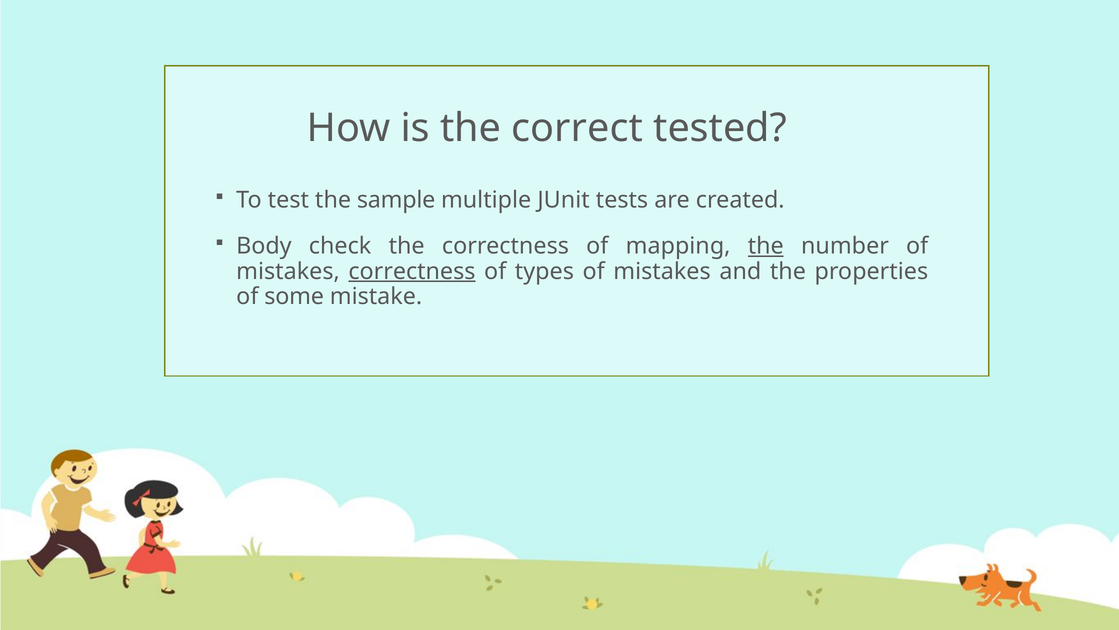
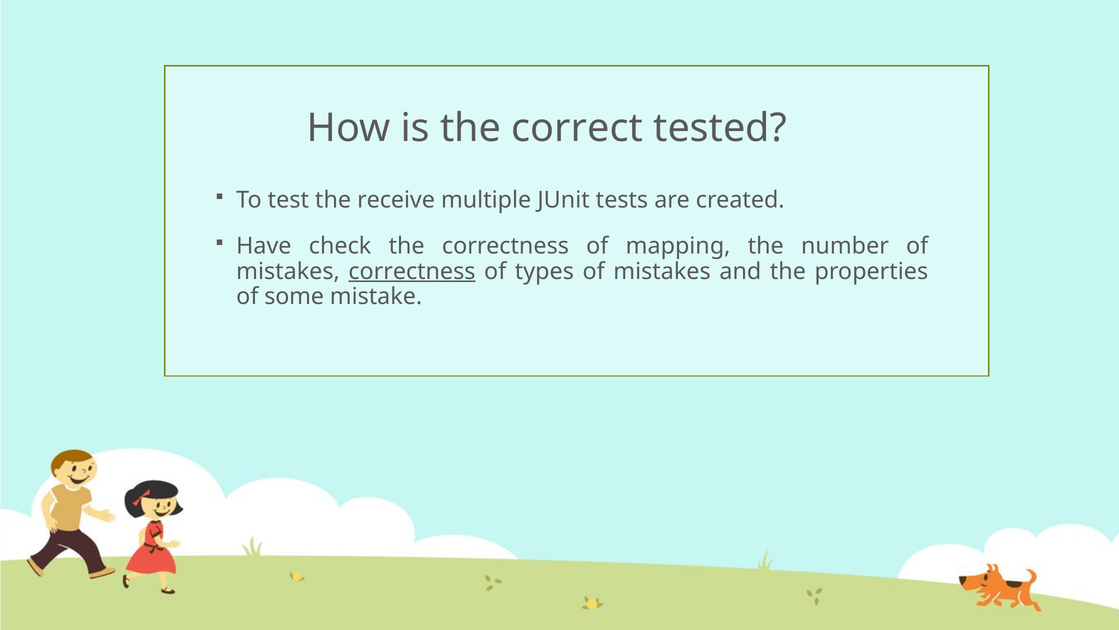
sample: sample -> receive
Body: Body -> Have
the at (766, 246) underline: present -> none
